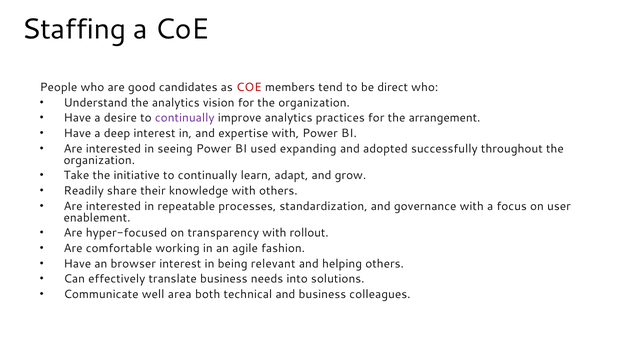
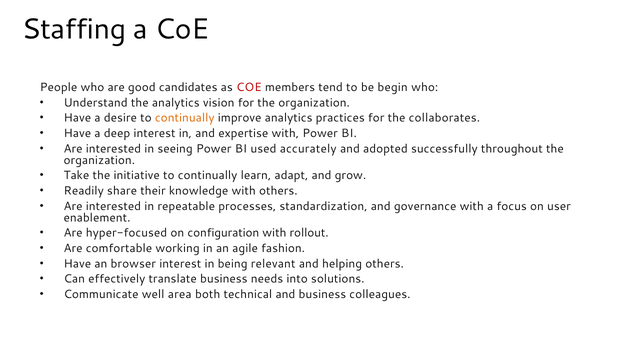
direct: direct -> begin
continually at (185, 118) colour: purple -> orange
arrangement: arrangement -> collaborates
expanding: expanding -> accurately
transparency: transparency -> configuration
